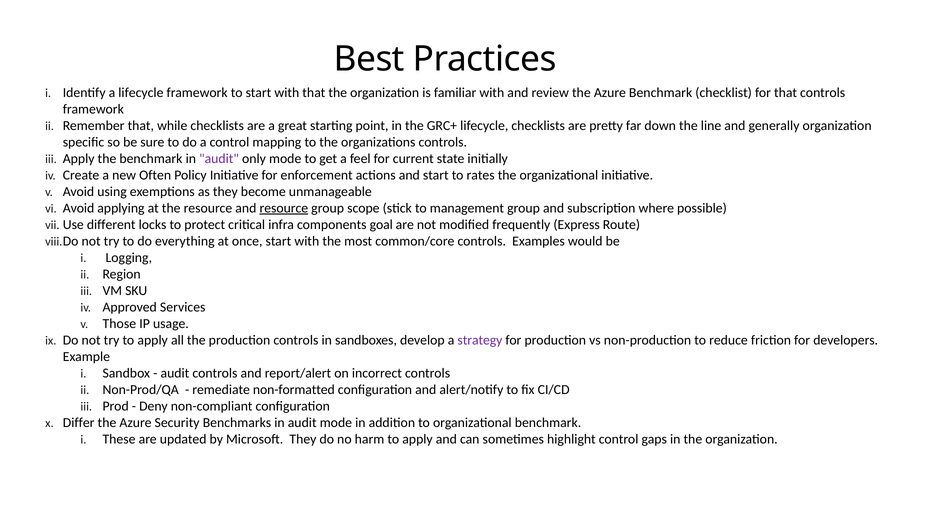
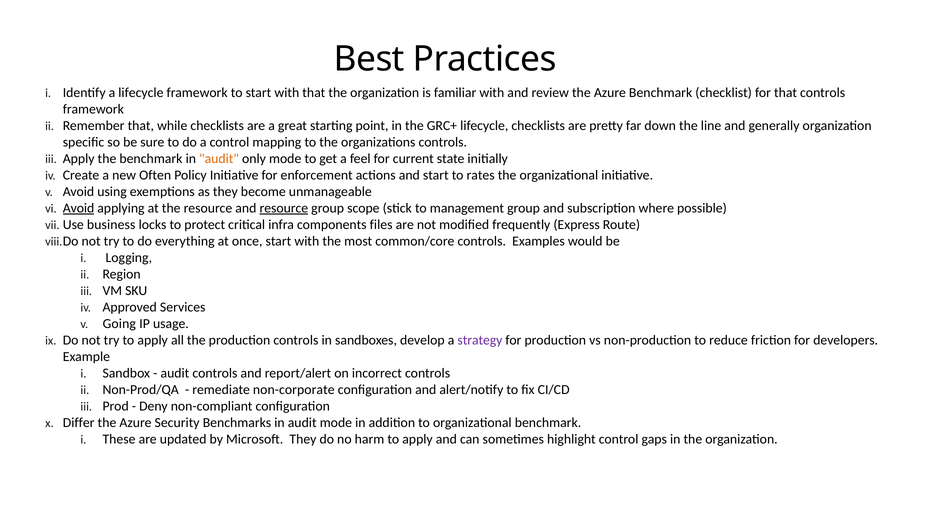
audit at (219, 158) colour: purple -> orange
Avoid at (79, 208) underline: none -> present
different: different -> business
goal: goal -> files
Those: Those -> Going
non-formatted: non-formatted -> non-corporate
